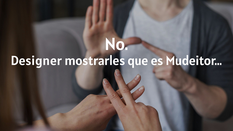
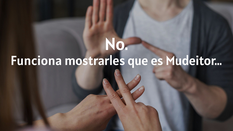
Designer: Designer -> Funciona
